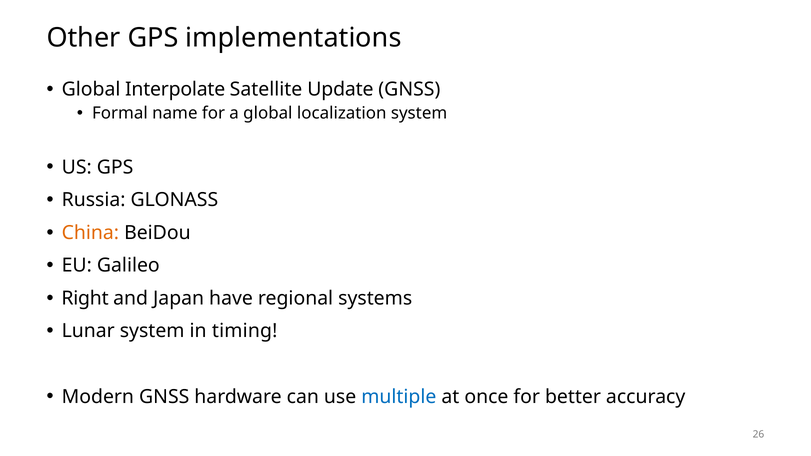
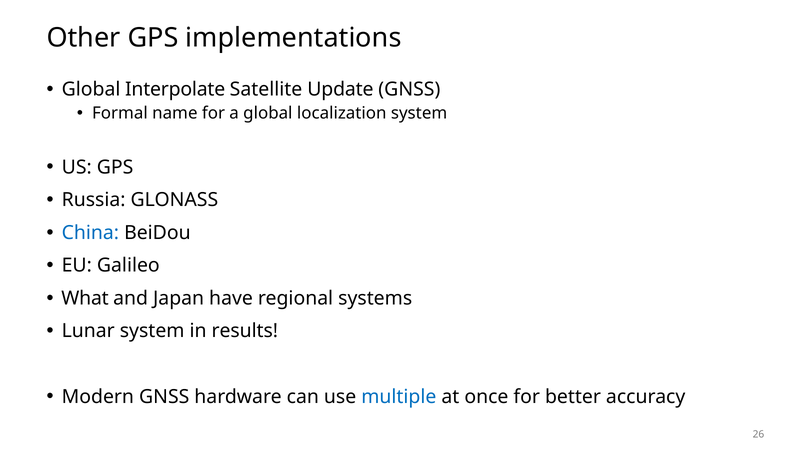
China colour: orange -> blue
Right: Right -> What
timing: timing -> results
